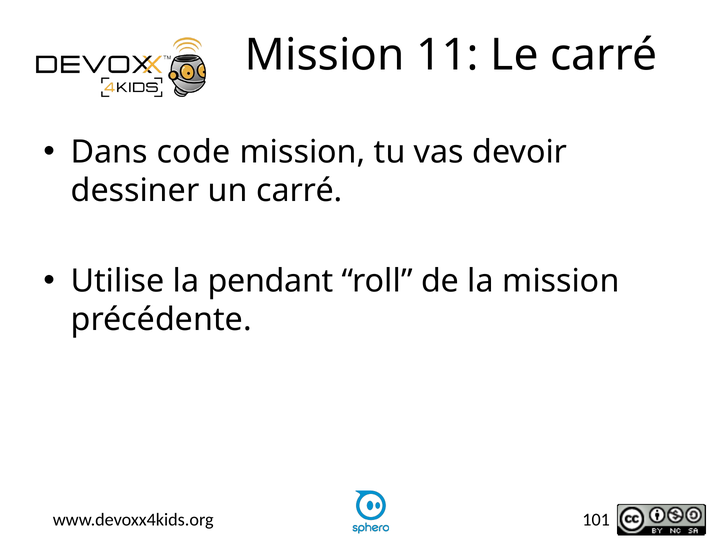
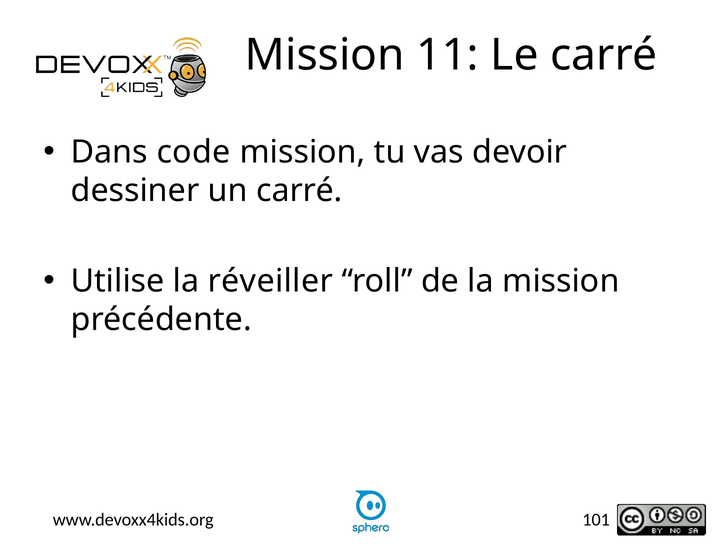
pendant: pendant -> réveiller
